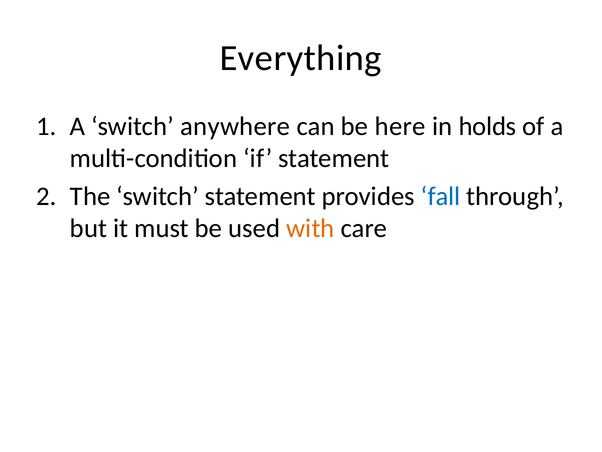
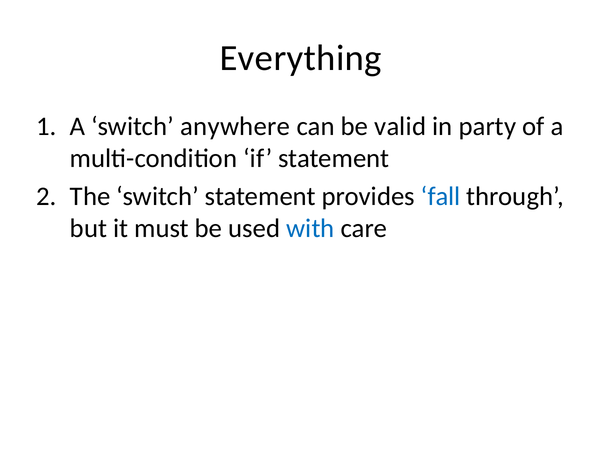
here: here -> valid
holds: holds -> party
with colour: orange -> blue
